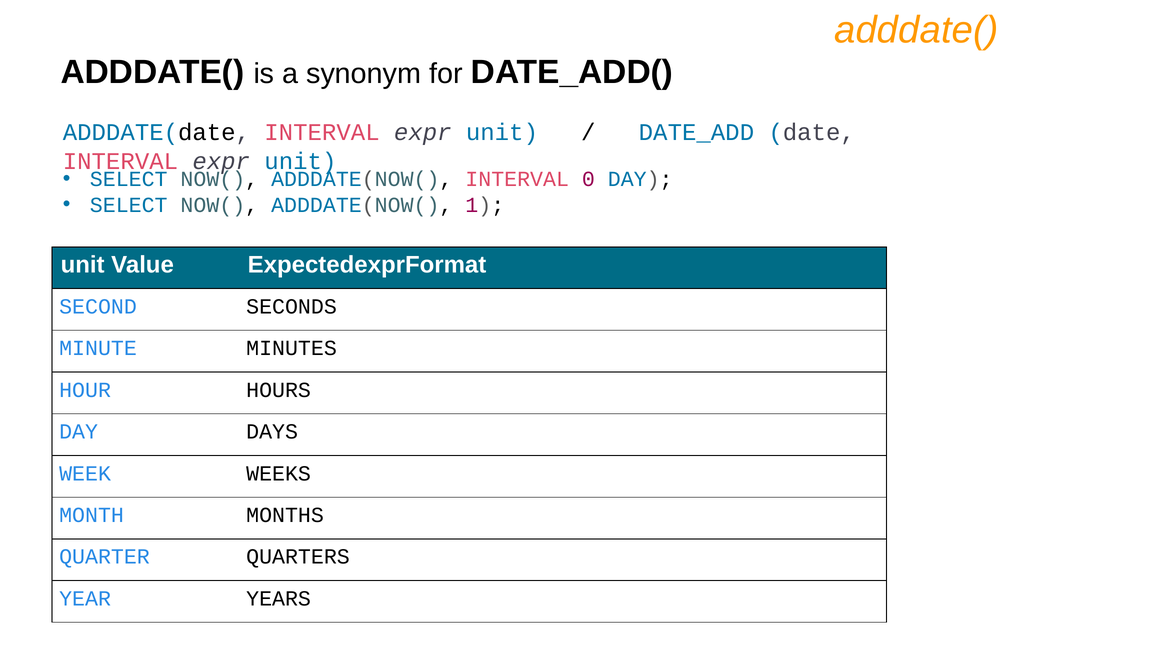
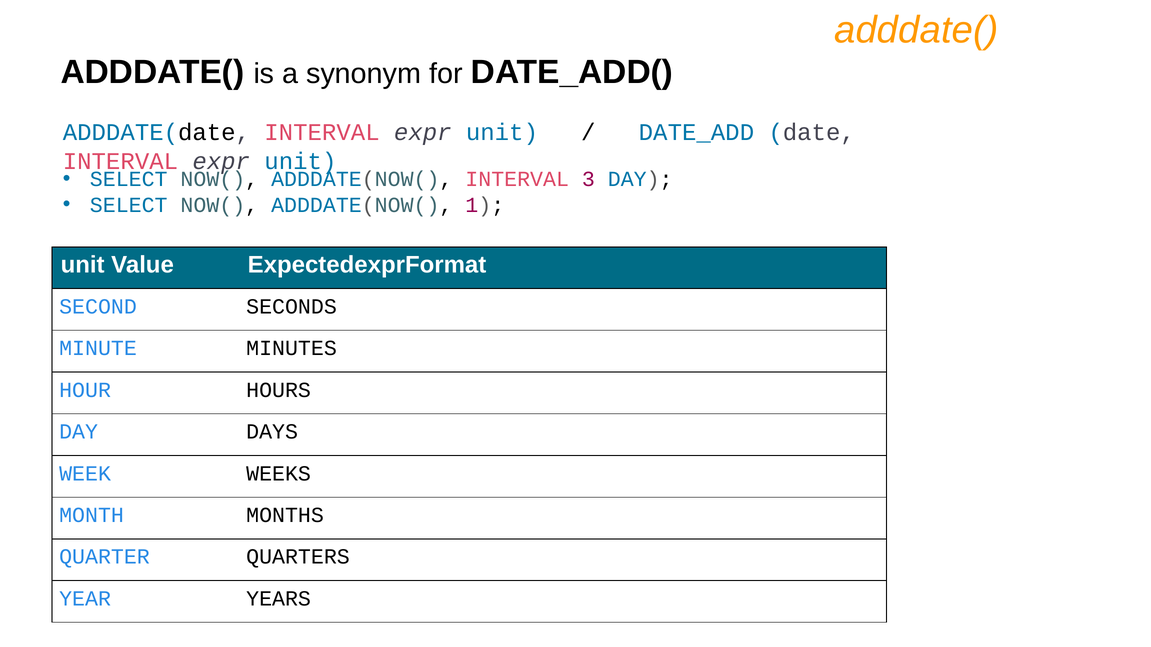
0: 0 -> 3
